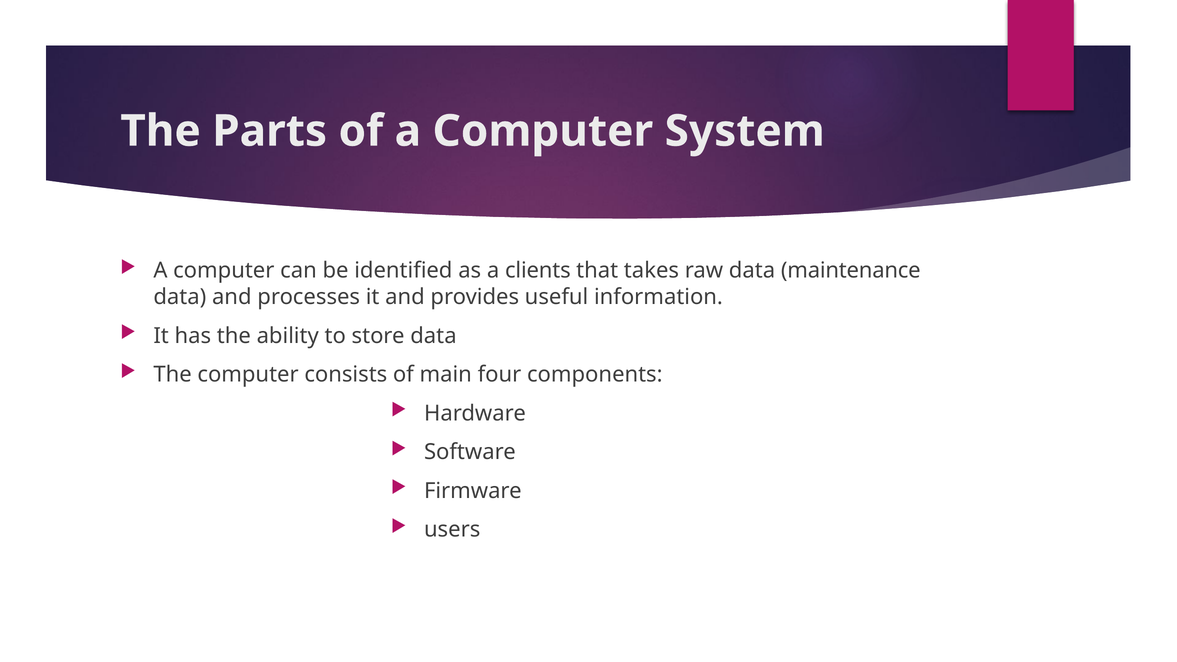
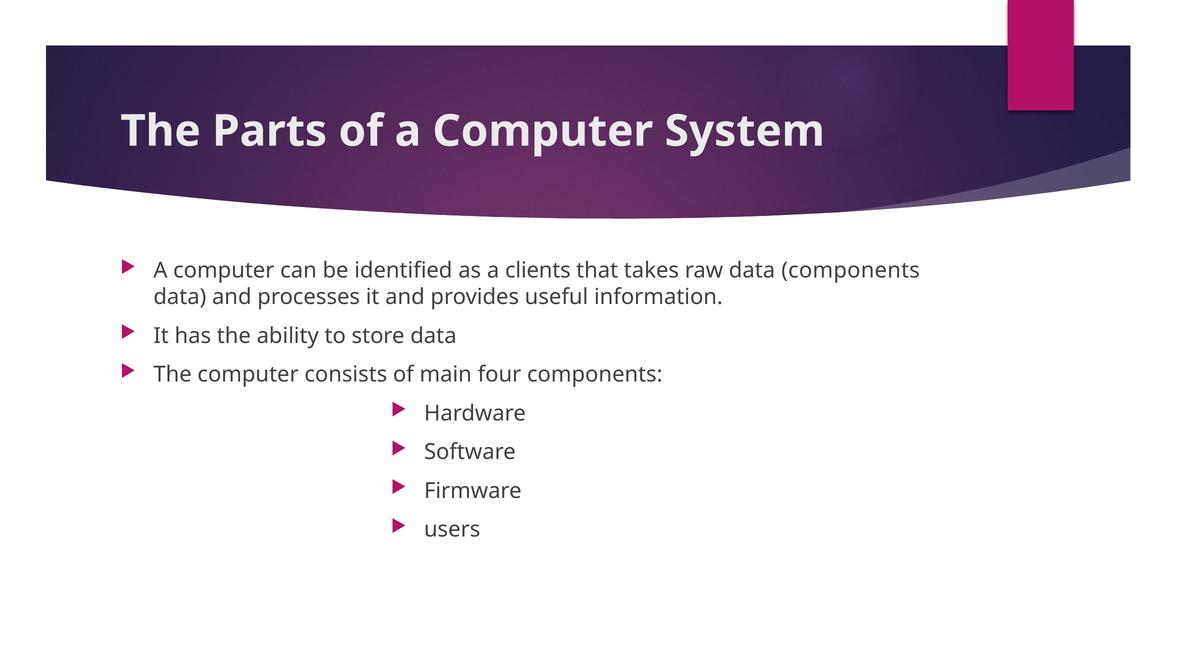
data maintenance: maintenance -> components
